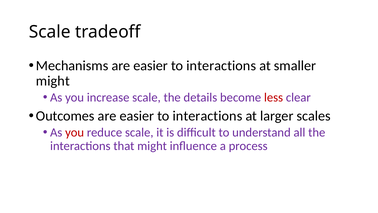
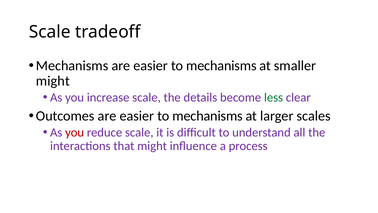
interactions at (221, 66): interactions -> mechanisms
less colour: red -> green
interactions at (207, 116): interactions -> mechanisms
